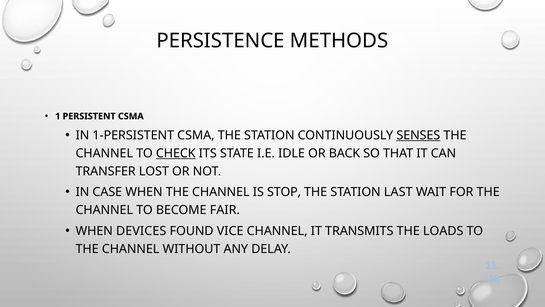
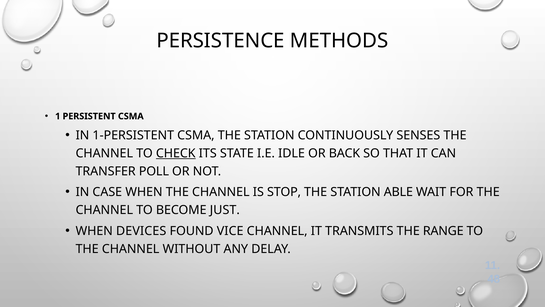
SENSES underline: present -> none
LOST: LOST -> POLL
LAST: LAST -> ABLE
FAIR: FAIR -> JUST
LOADS: LOADS -> RANGE
